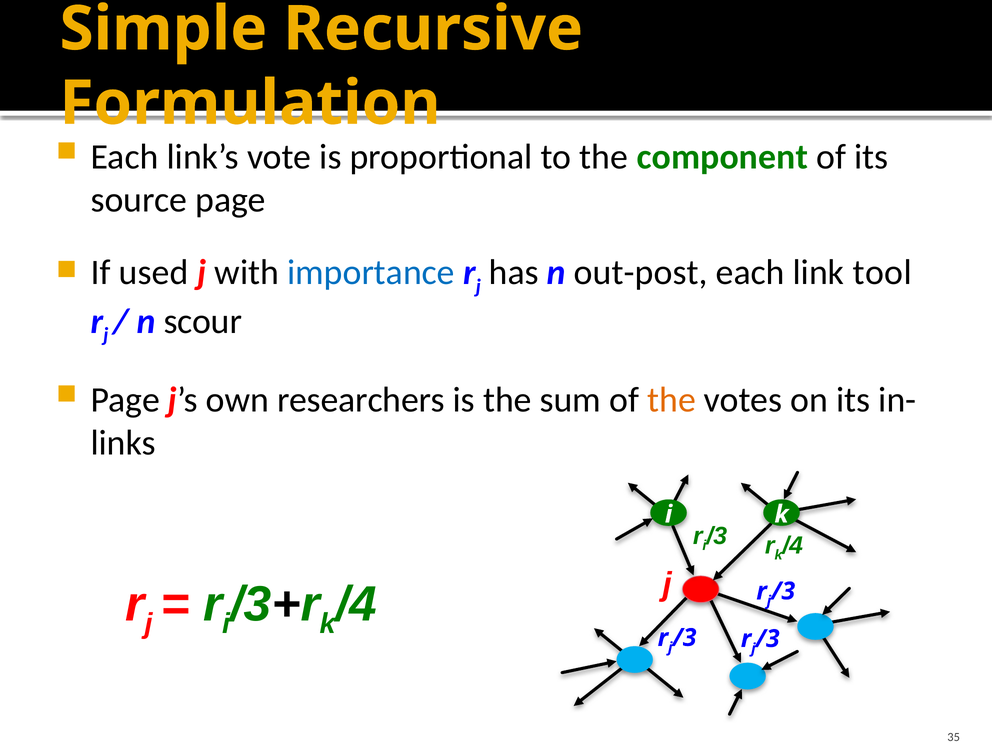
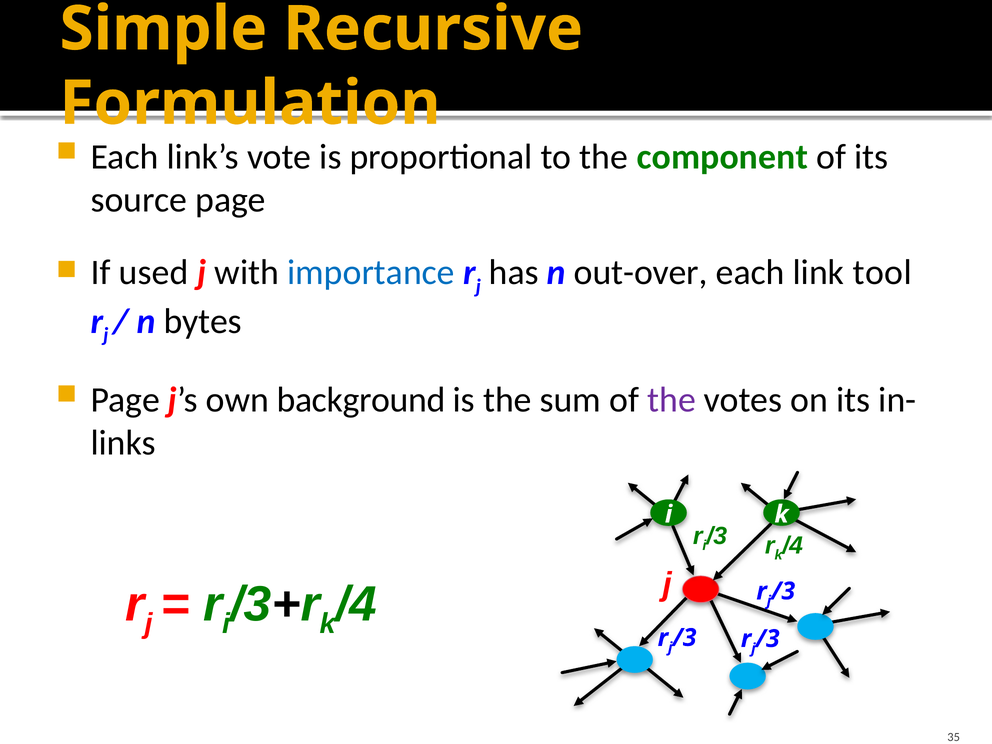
out-post: out-post -> out-over
scour: scour -> bytes
researchers: researchers -> background
the at (672, 400) colour: orange -> purple
